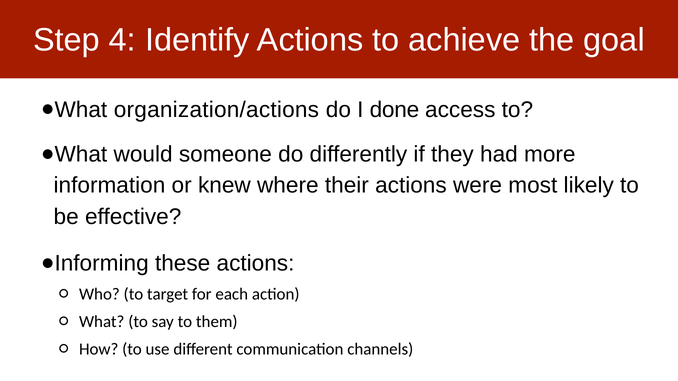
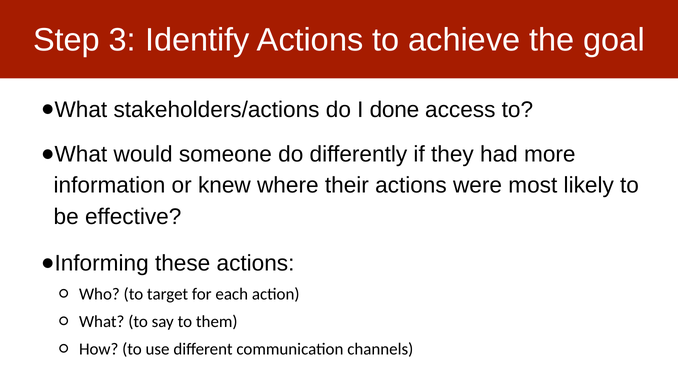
4: 4 -> 3
organization/actions: organization/actions -> stakeholders/actions
